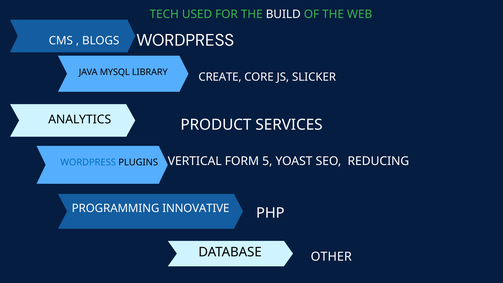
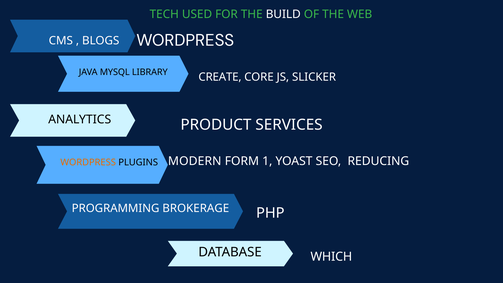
VERTICAL: VERTICAL -> MODERN
5: 5 -> 1
WORDPRESS at (88, 162) colour: blue -> orange
INNOVATIVE: INNOVATIVE -> BROKERAGE
OTHER: OTHER -> WHICH
